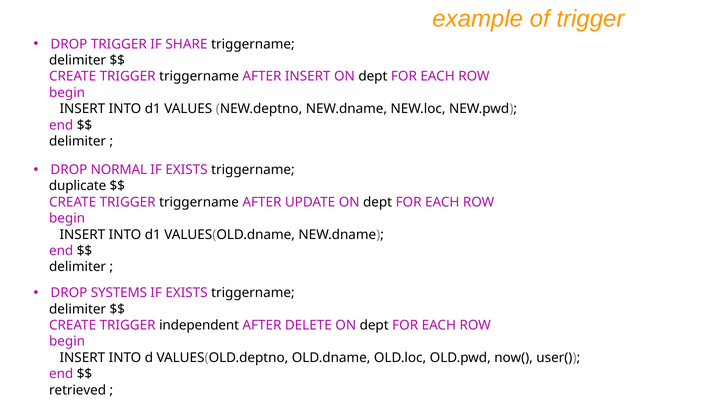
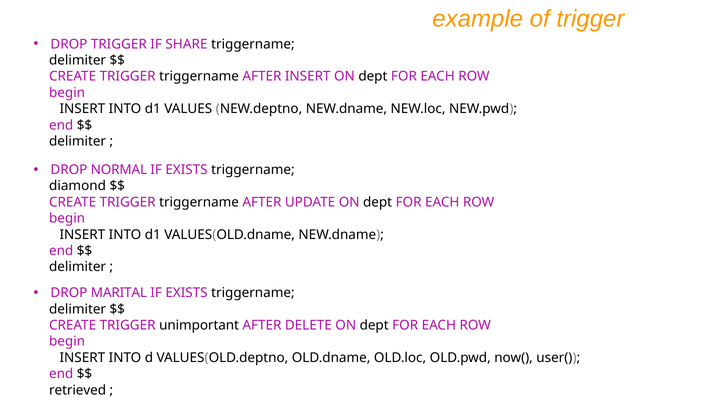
duplicate: duplicate -> diamond
SYSTEMS: SYSTEMS -> MARITAL
independent: independent -> unimportant
